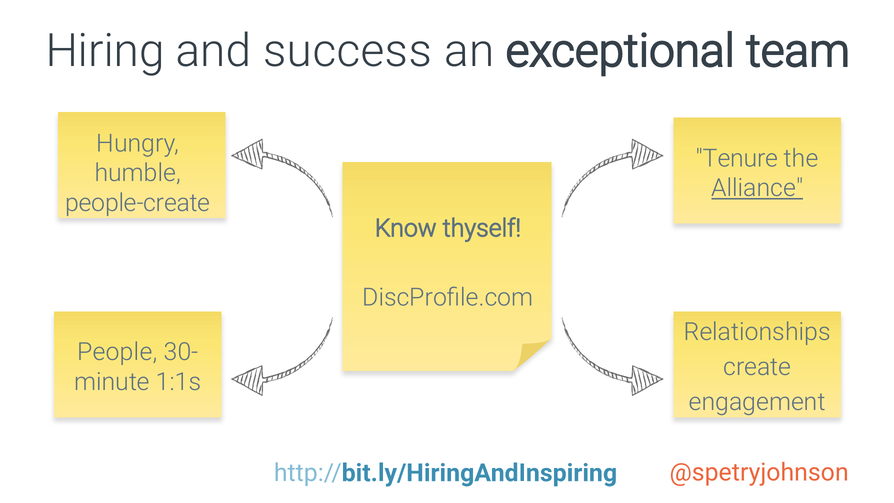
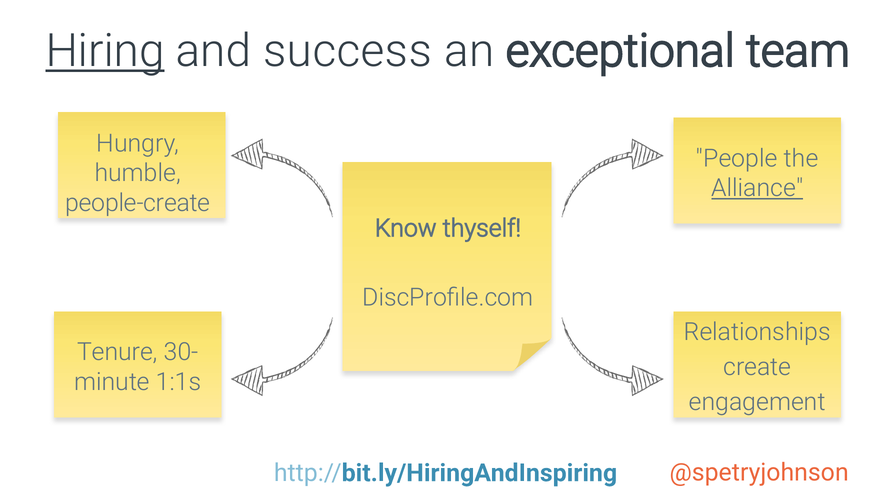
Hiring underline: none -> present
Tenure: Tenure -> People
People: People -> Tenure
